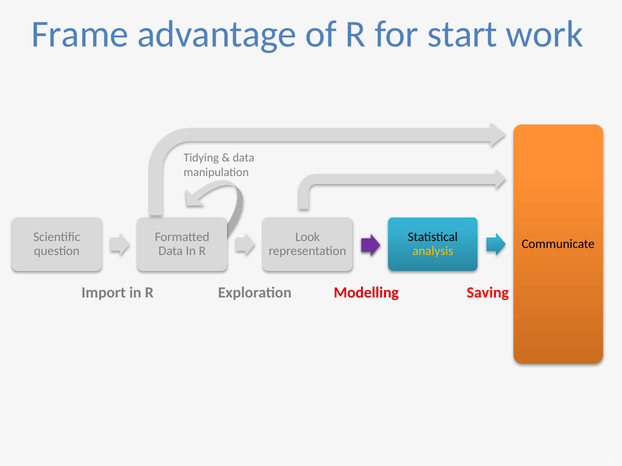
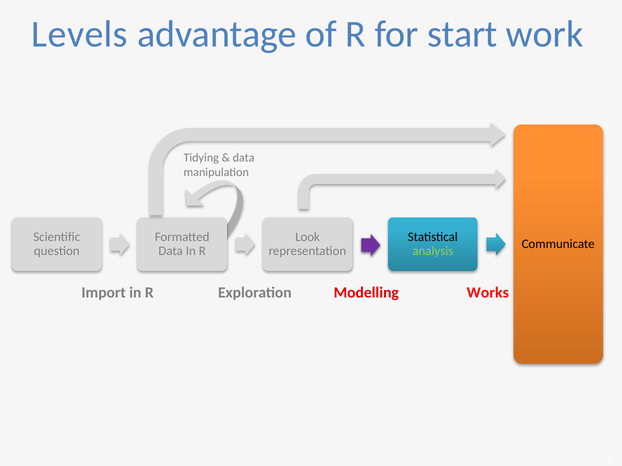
Frame: Frame -> Levels
analysis colour: yellow -> light green
Saving: Saving -> Works
